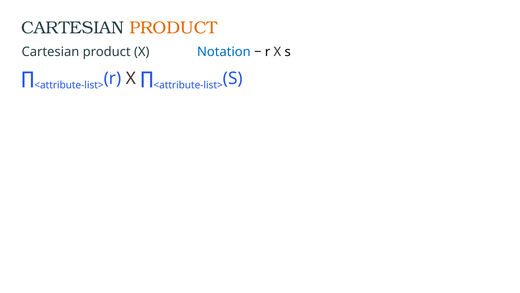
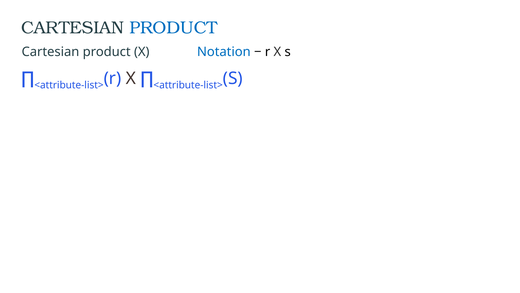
PRODUCT at (173, 28) colour: orange -> blue
